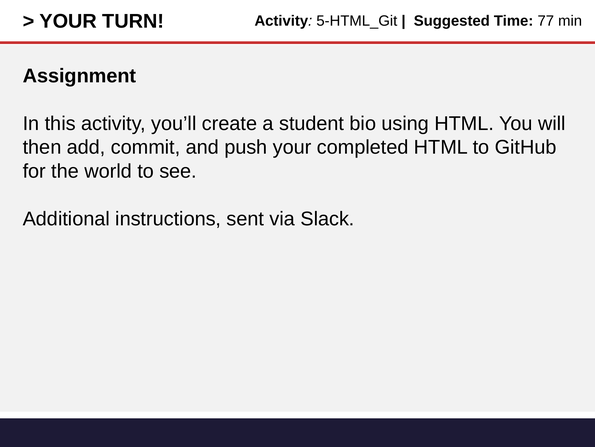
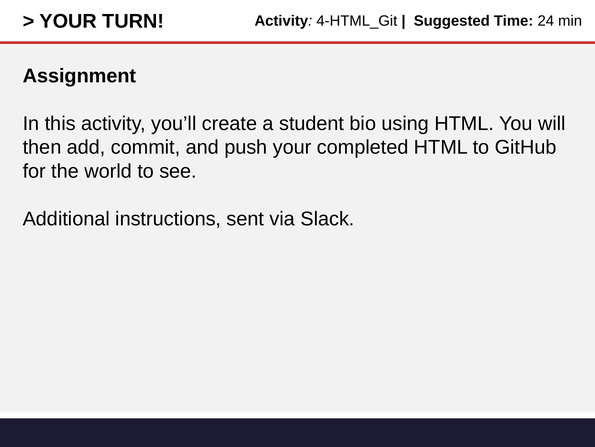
5-HTML_Git: 5-HTML_Git -> 4-HTML_Git
77: 77 -> 24
